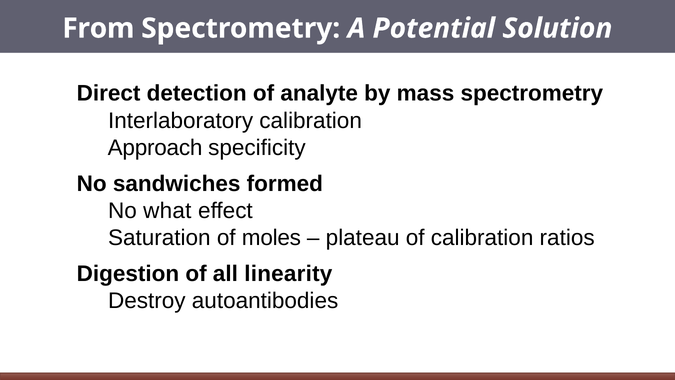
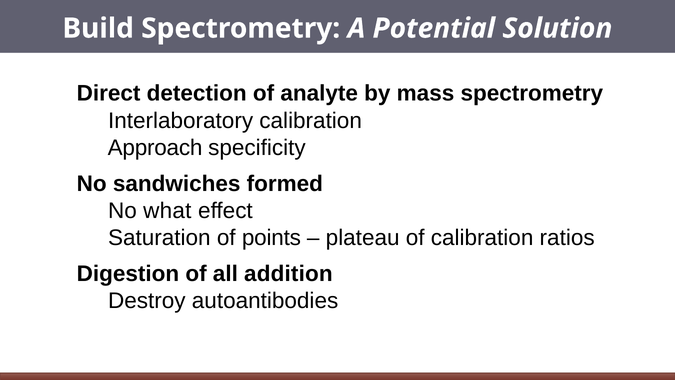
From: From -> Build
moles: moles -> points
linearity: linearity -> addition
